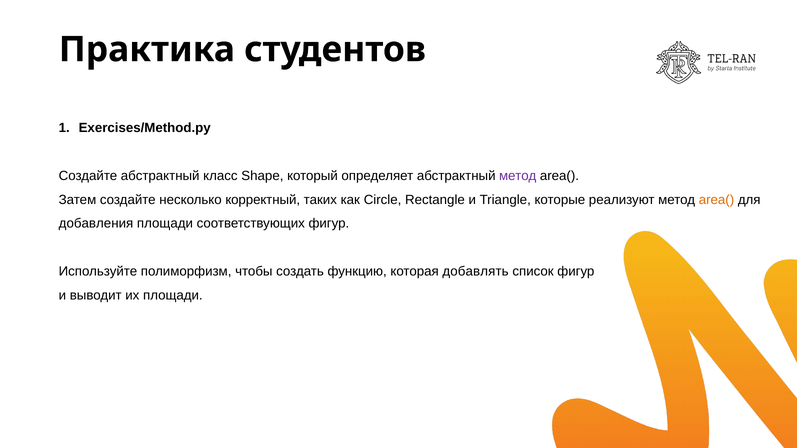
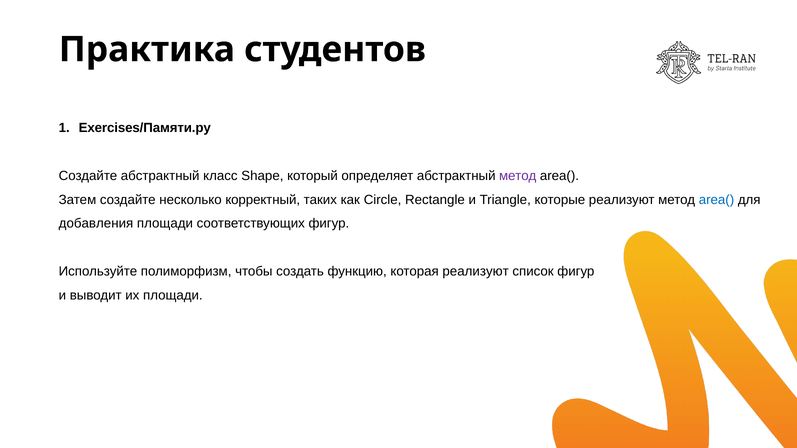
Exercises/Method.py: Exercises/Method.py -> Exercises/Памяти.py
area( at (716, 200) colour: orange -> blue
которая добавлять: добавлять -> реализуют
